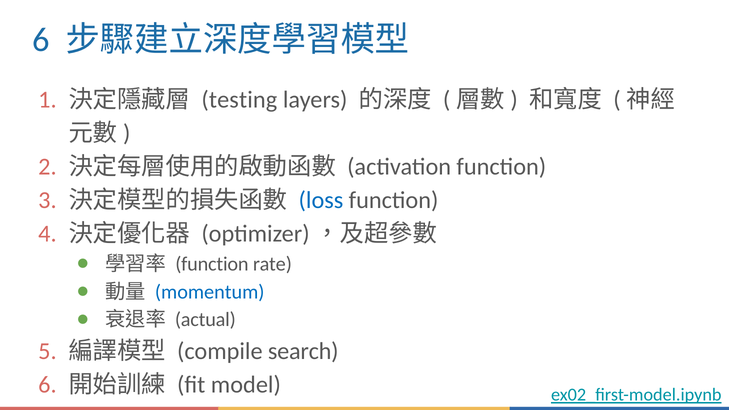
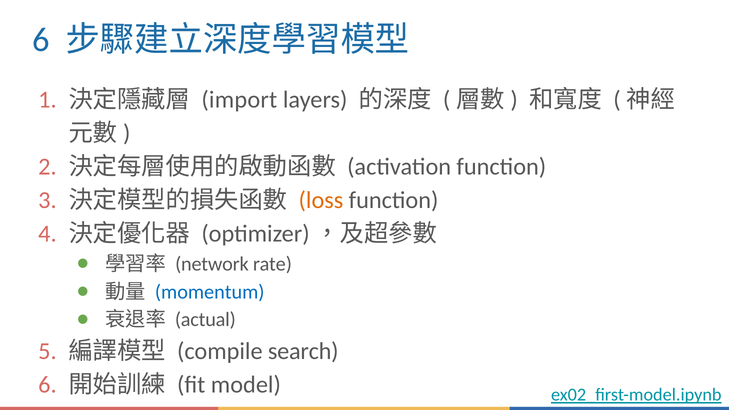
testing: testing -> import
loss colour: blue -> orange
function at (212, 264): function -> network
